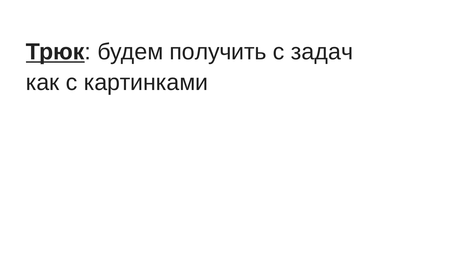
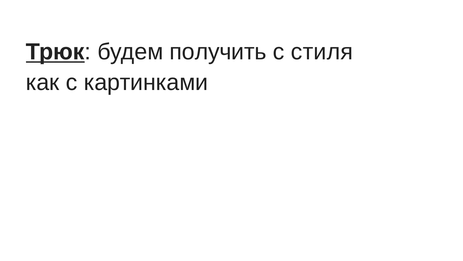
задач: задач -> стиля
